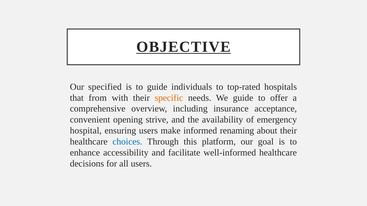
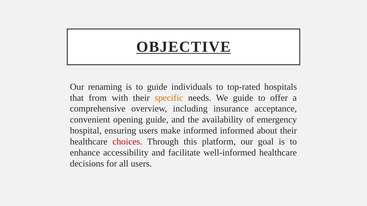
specified: specified -> renaming
opening strive: strive -> guide
informed renaming: renaming -> informed
choices colour: blue -> red
